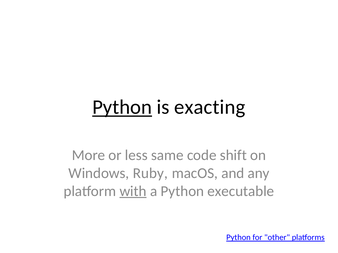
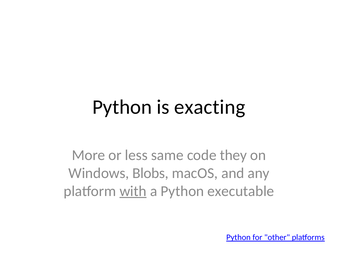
Python at (122, 107) underline: present -> none
shift: shift -> they
Ruby: Ruby -> Blobs
